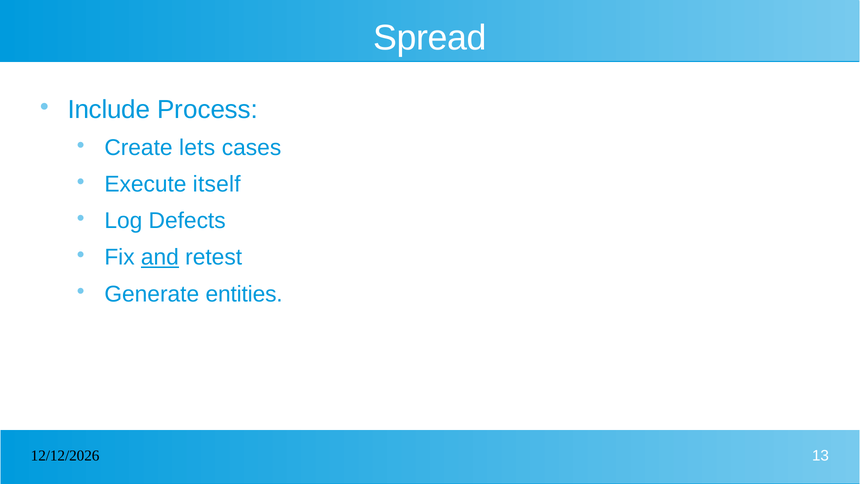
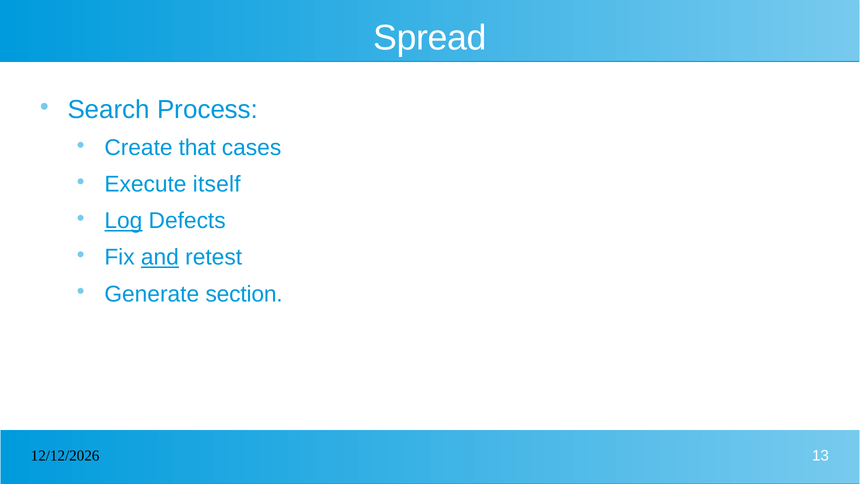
Include: Include -> Search
lets: lets -> that
Log underline: none -> present
entities: entities -> section
